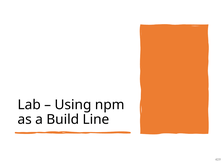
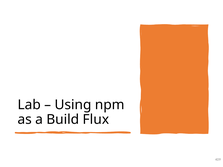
Line: Line -> Flux
